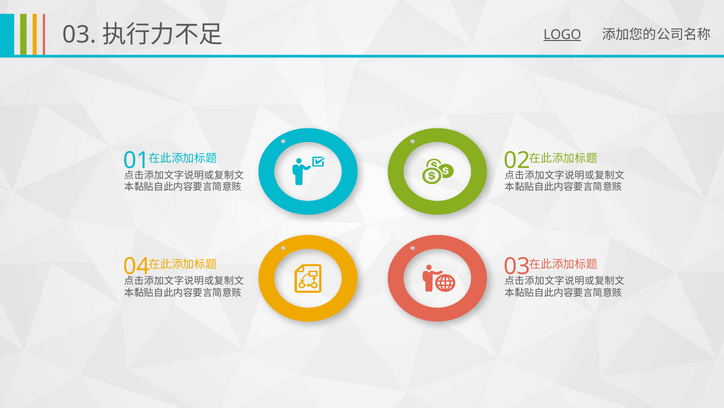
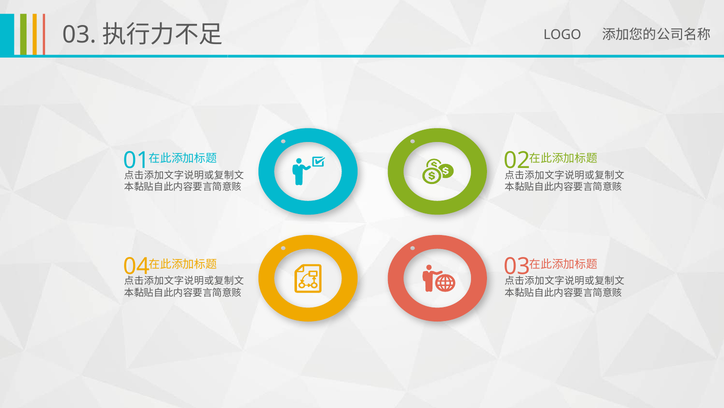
LOGO underline: present -> none
